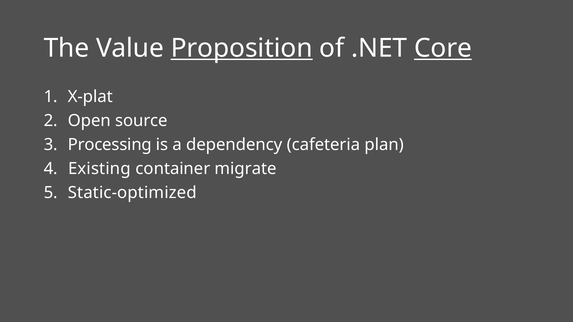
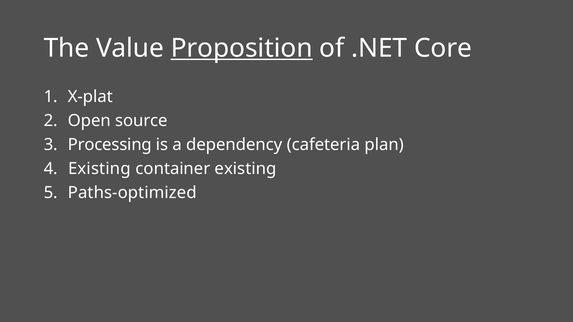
Core underline: present -> none
container migrate: migrate -> existing
Static-optimized: Static-optimized -> Paths-optimized
